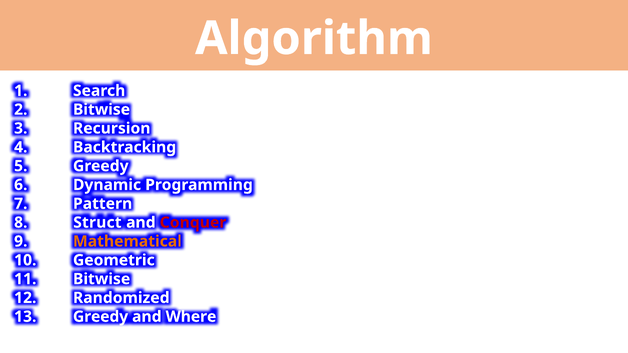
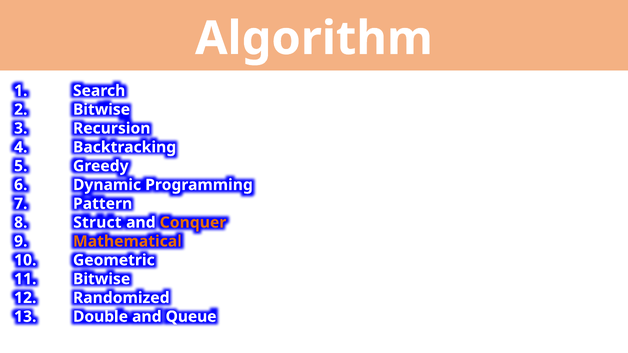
Conquer colour: red -> orange
Greedy at (101, 317): Greedy -> Double
Where: Where -> Queue
